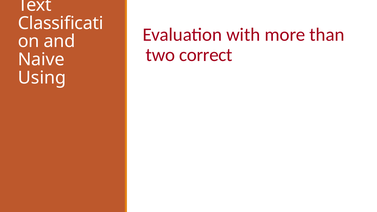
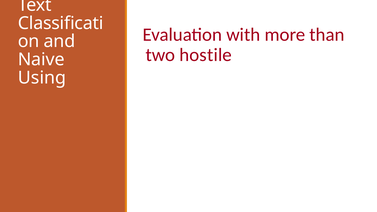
correct: correct -> hostile
